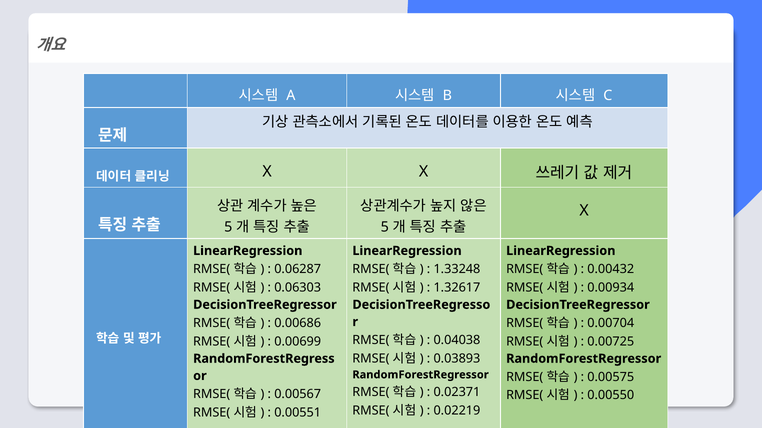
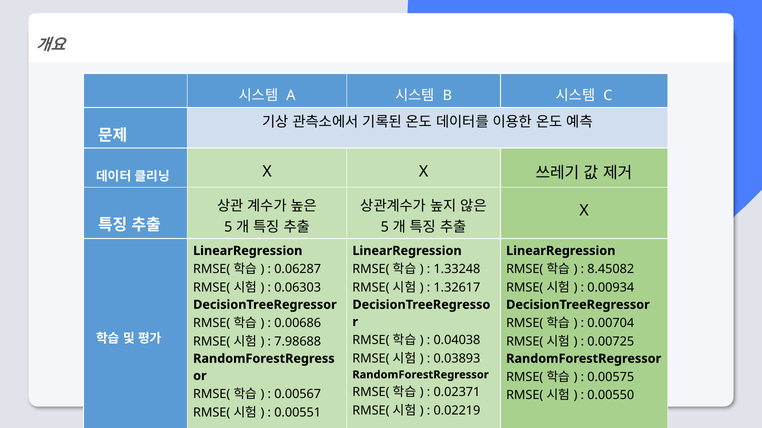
0.00432: 0.00432 -> 8.45082
0.00699: 0.00699 -> 7.98688
